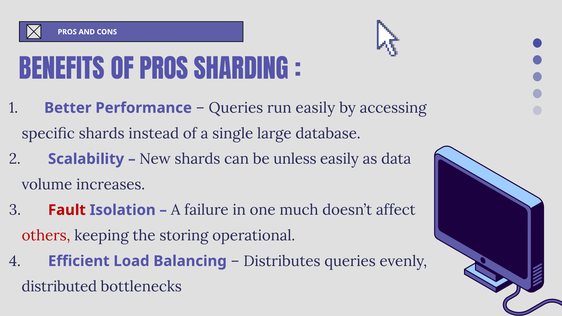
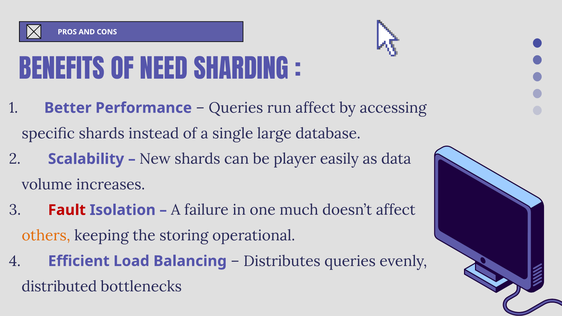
OF PROS: PROS -> NEED
run easily: easily -> affect
unless: unless -> player
others colour: red -> orange
